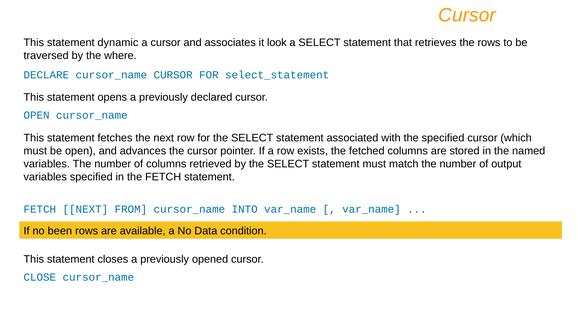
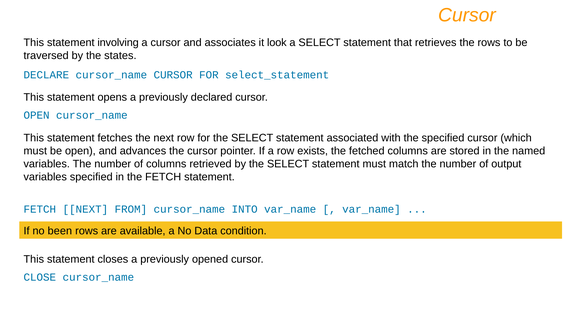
dynamic: dynamic -> involving
where: where -> states
